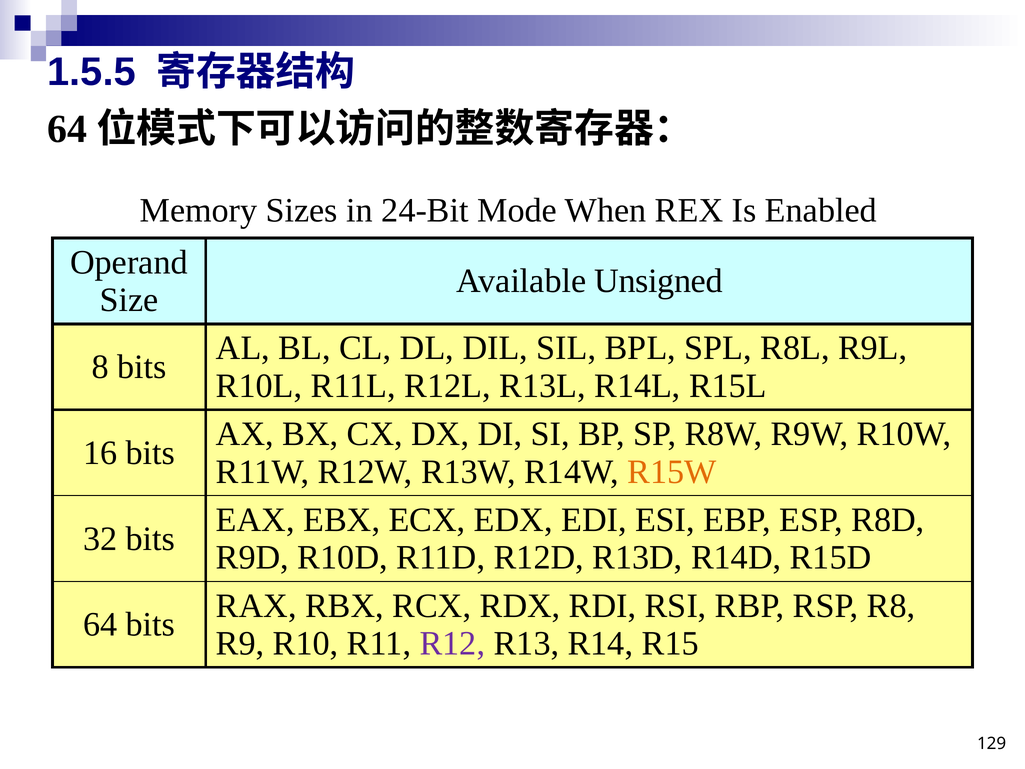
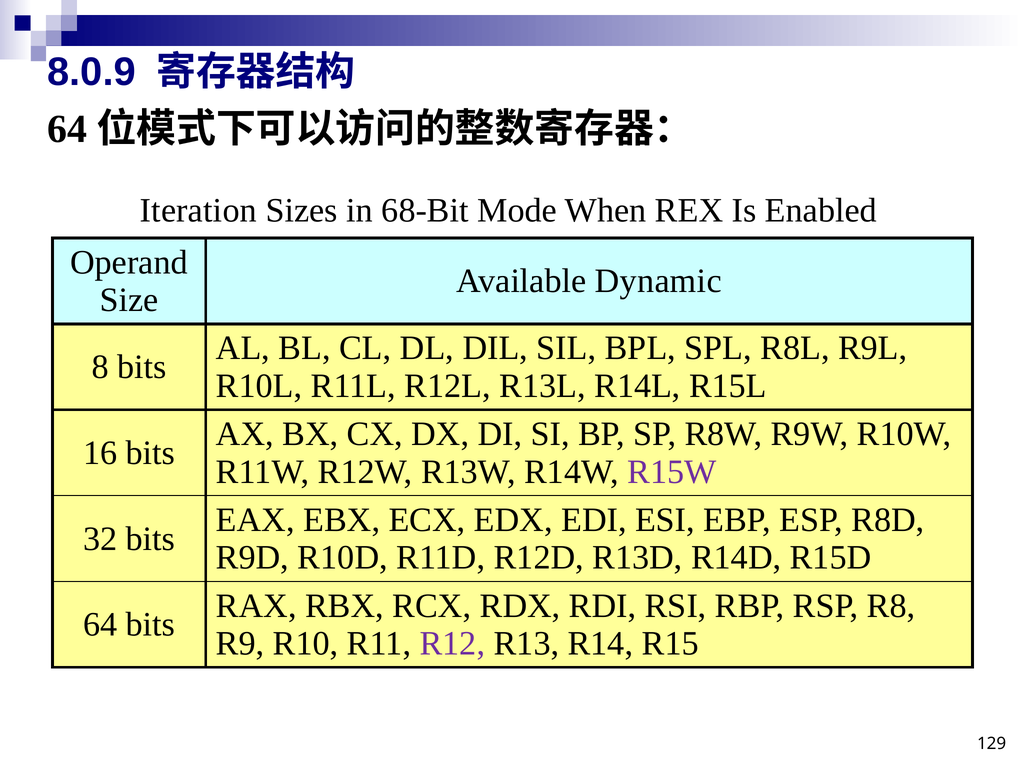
1.5.5: 1.5.5 -> 8.0.9
Memory: Memory -> Iteration
24-Bit: 24-Bit -> 68-Bit
Unsigned: Unsigned -> Dynamic
R15W colour: orange -> purple
